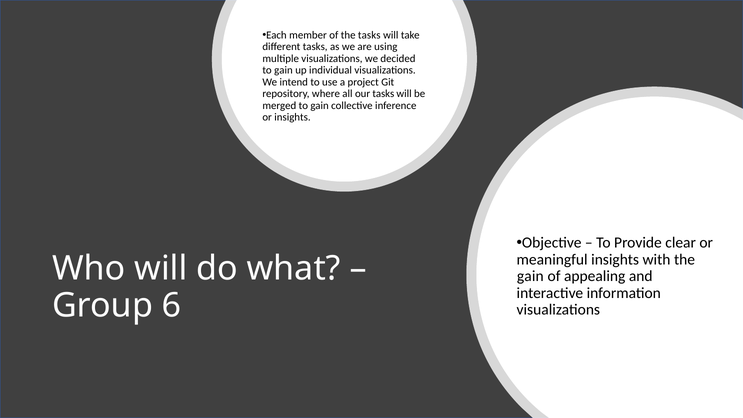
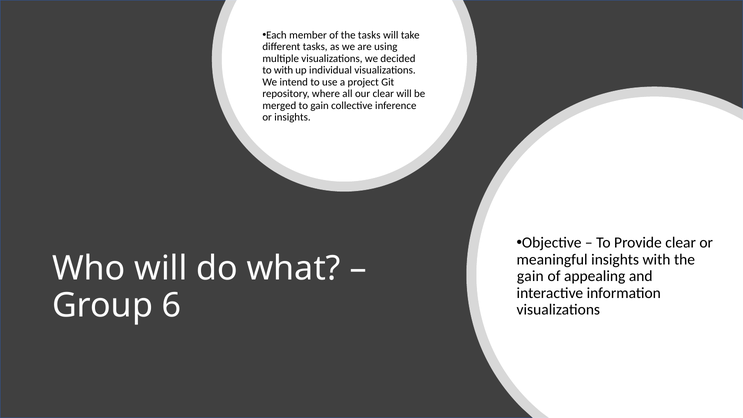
gain at (283, 70): gain -> with
our tasks: tasks -> clear
